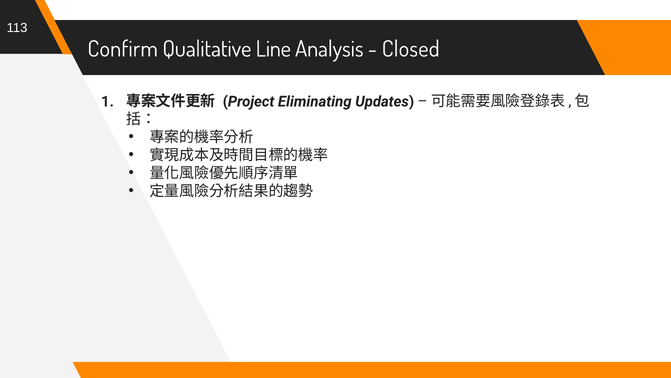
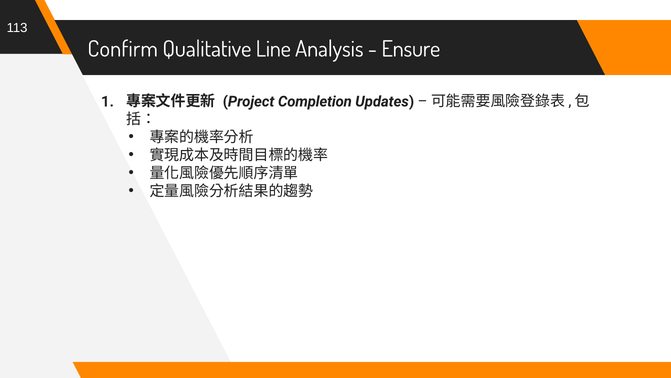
Closed: Closed -> Ensure
Eliminating: Eliminating -> Completion
